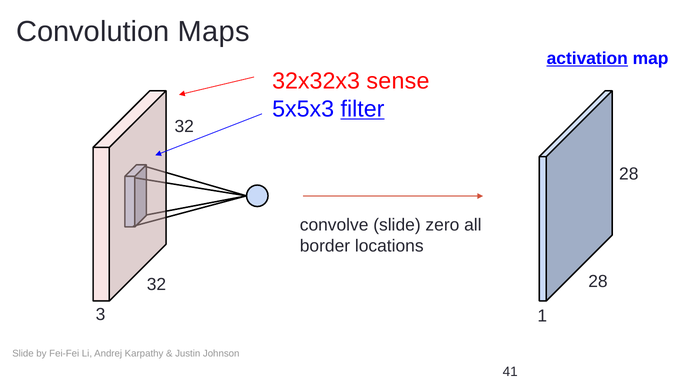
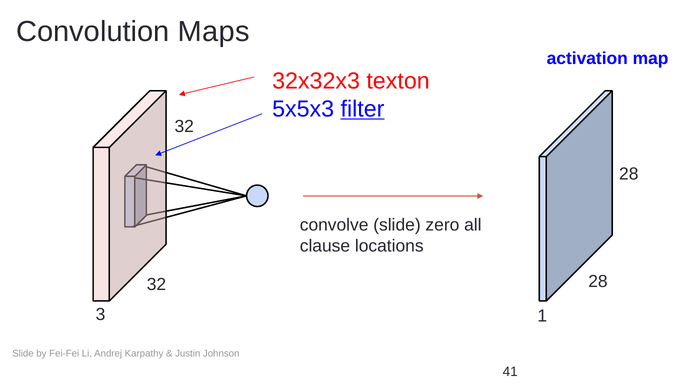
activation underline: present -> none
sense: sense -> texton
border: border -> clause
